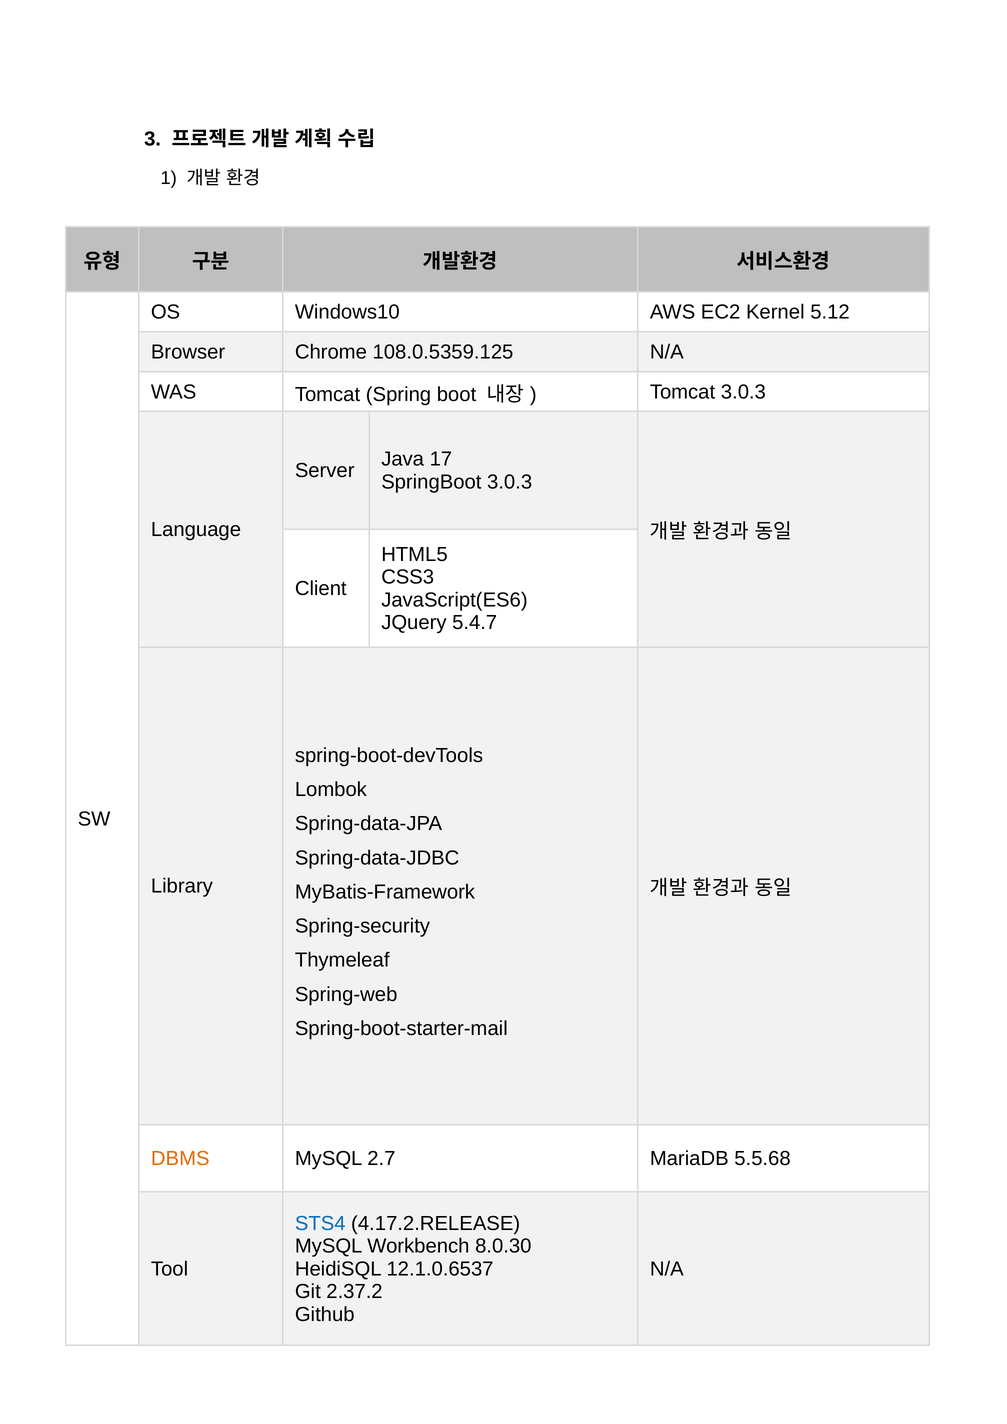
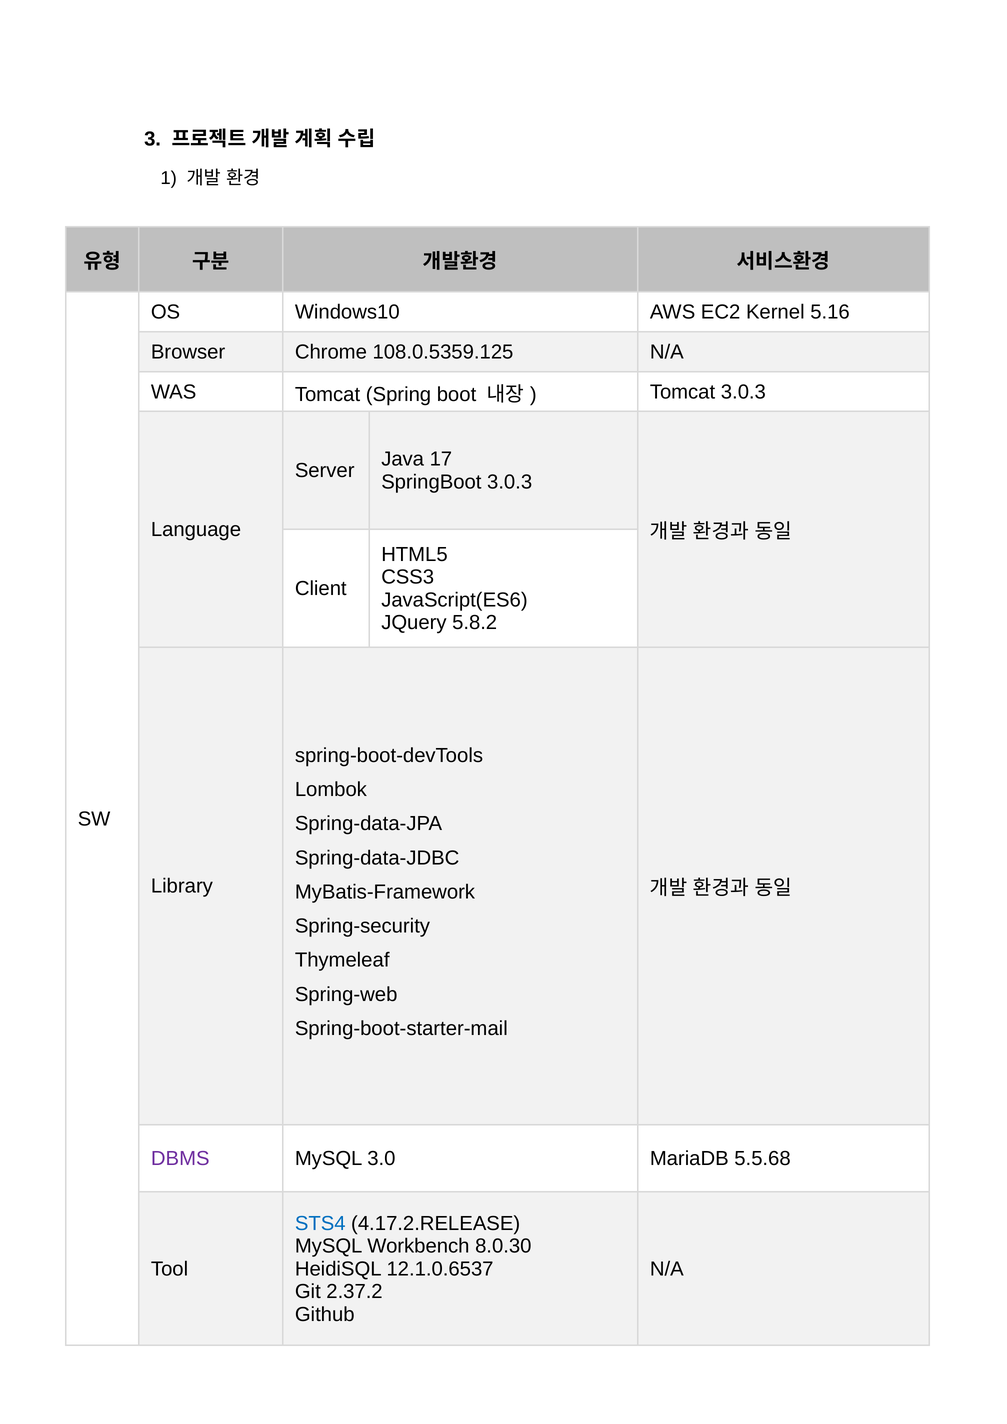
5.12: 5.12 -> 5.16
5.4.7: 5.4.7 -> 5.8.2
DBMS colour: orange -> purple
2.7: 2.7 -> 3.0
